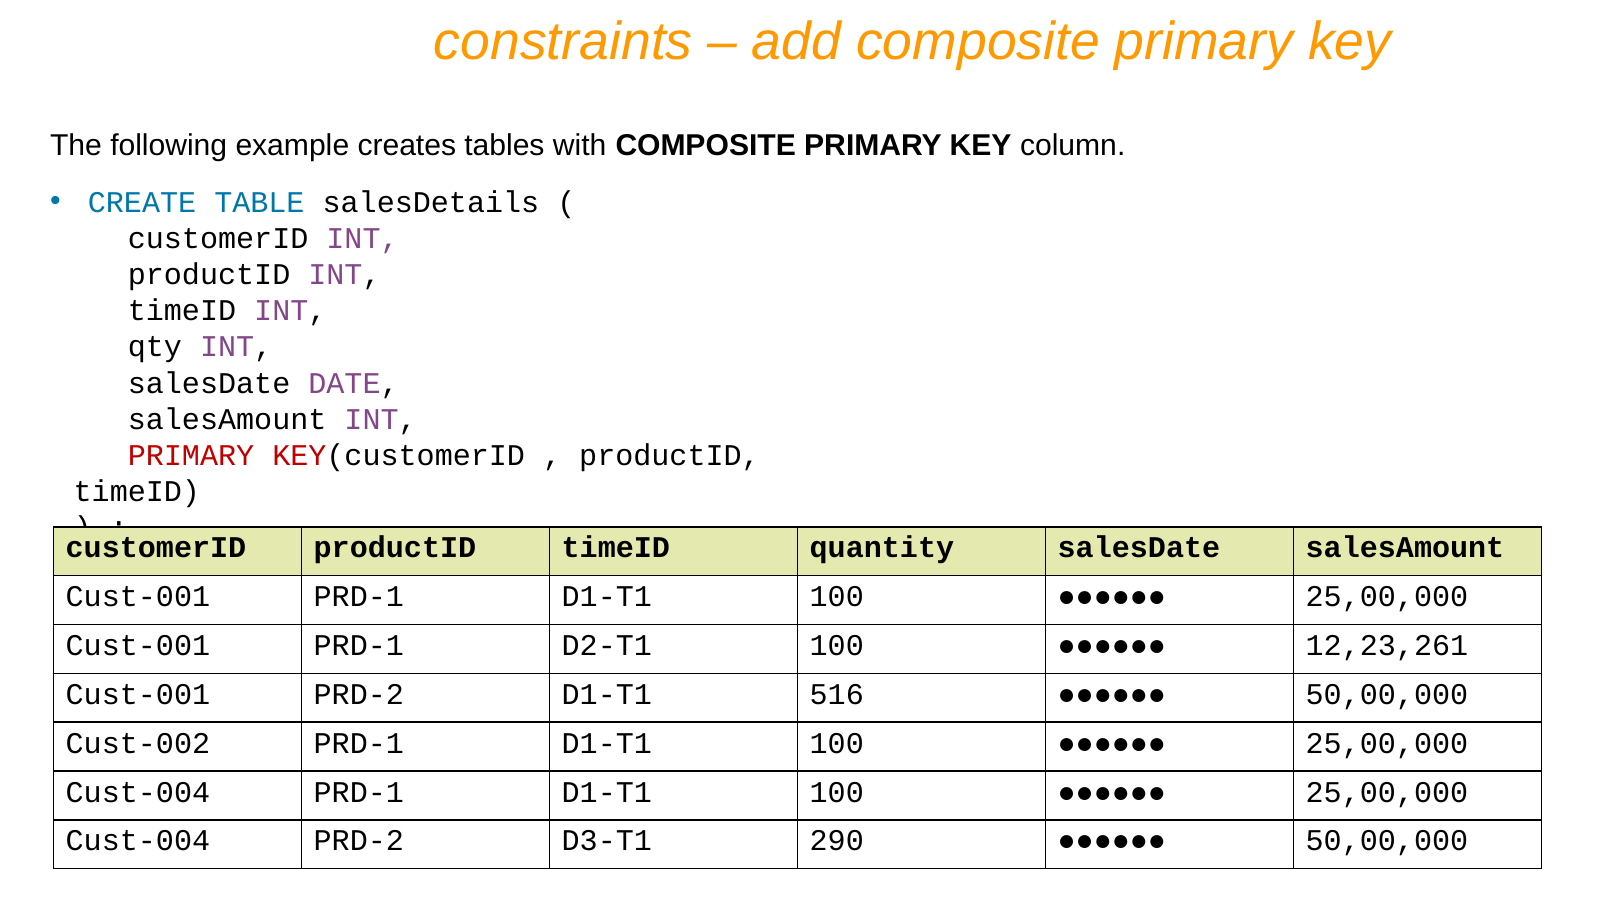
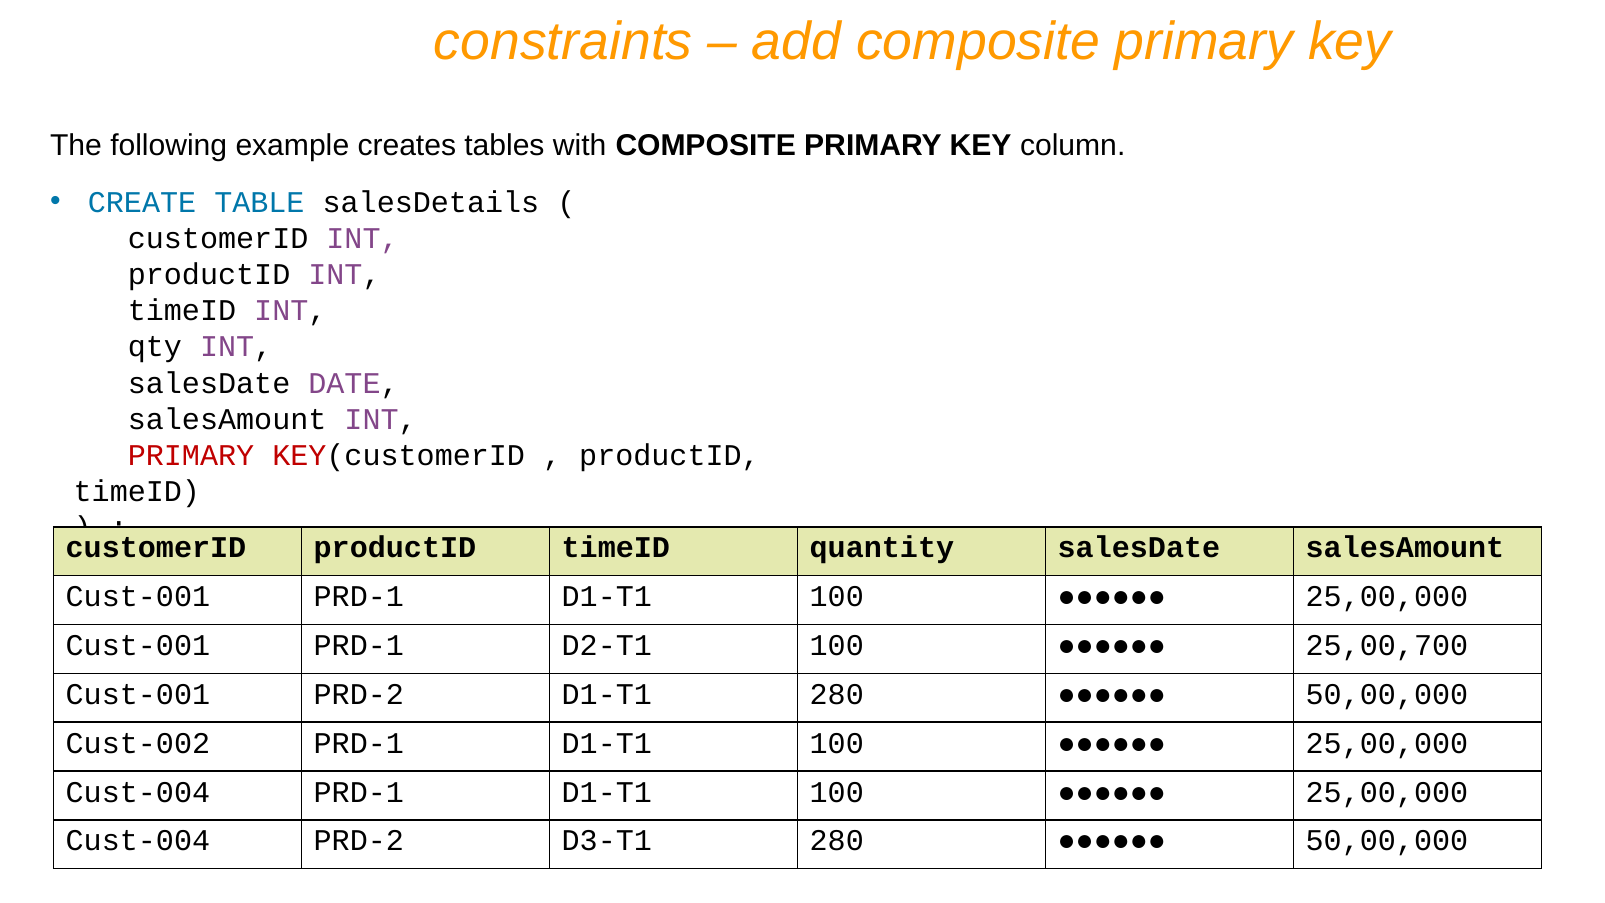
12,23,261: 12,23,261 -> 25,00,700
D1-T1 516: 516 -> 280
D3-T1 290: 290 -> 280
